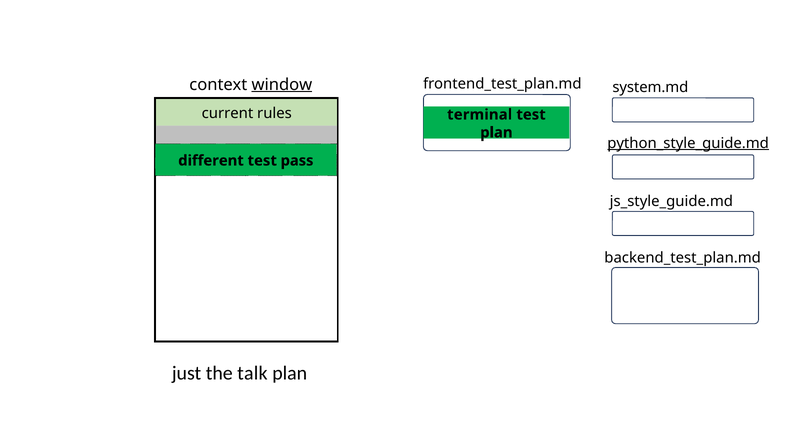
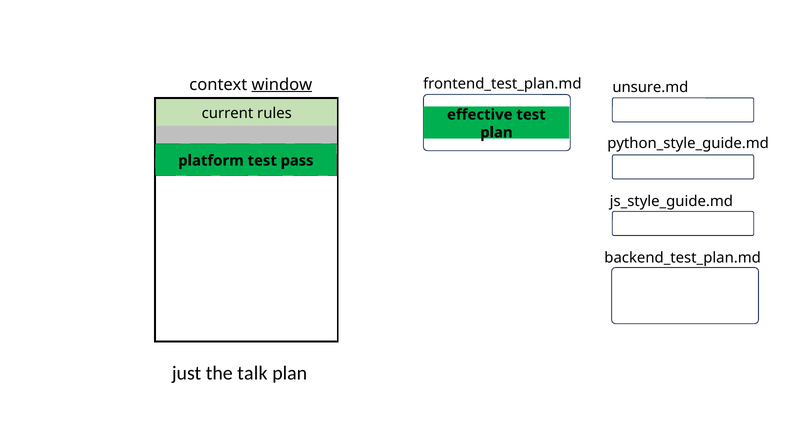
system.md: system.md -> unsure.md
terminal: terminal -> effective
python_style_guide.md underline: present -> none
different: different -> platform
